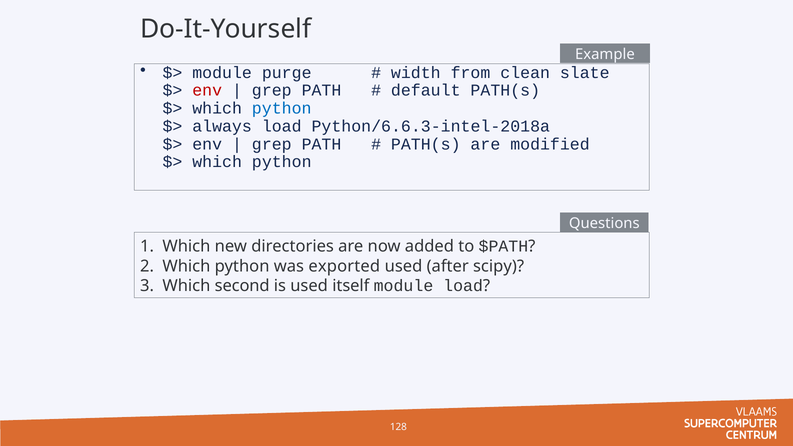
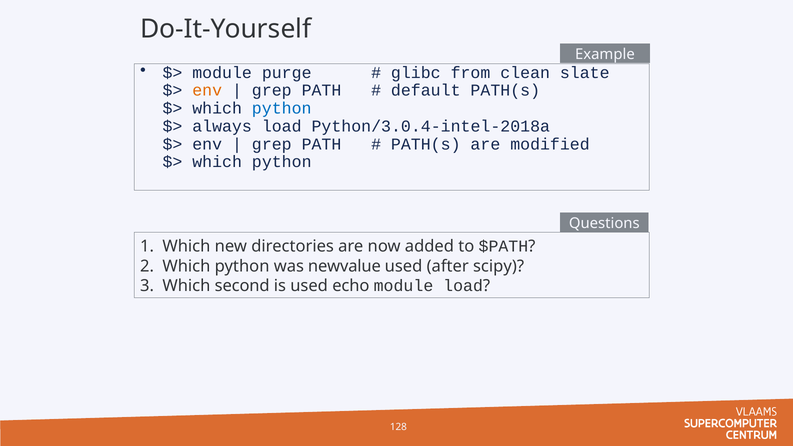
width: width -> glibc
env at (207, 90) colour: red -> orange
Python/6.6.3-intel-2018a: Python/6.6.3-intel-2018a -> Python/3.0.4-intel-2018a
exported: exported -> newvalue
itself: itself -> echo
